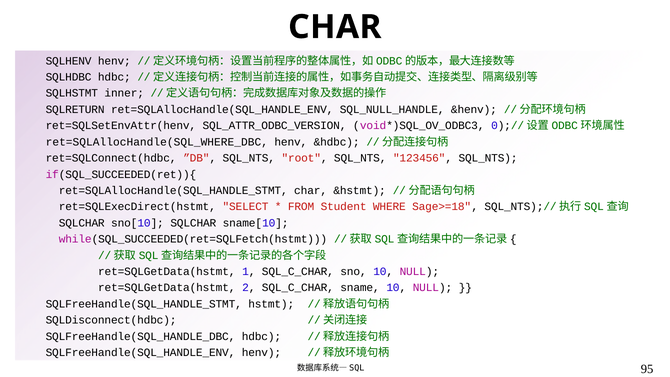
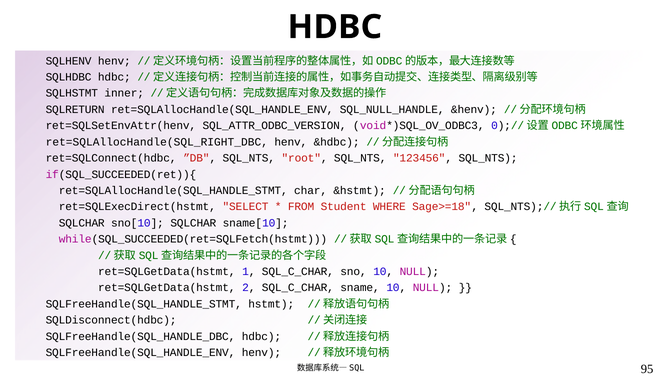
CHAR at (335, 27): CHAR -> HDBC
ret=SQLAllocHandle(SQL_WHERE_DBC: ret=SQLAllocHandle(SQL_WHERE_DBC -> ret=SQLAllocHandle(SQL_RIGHT_DBC
